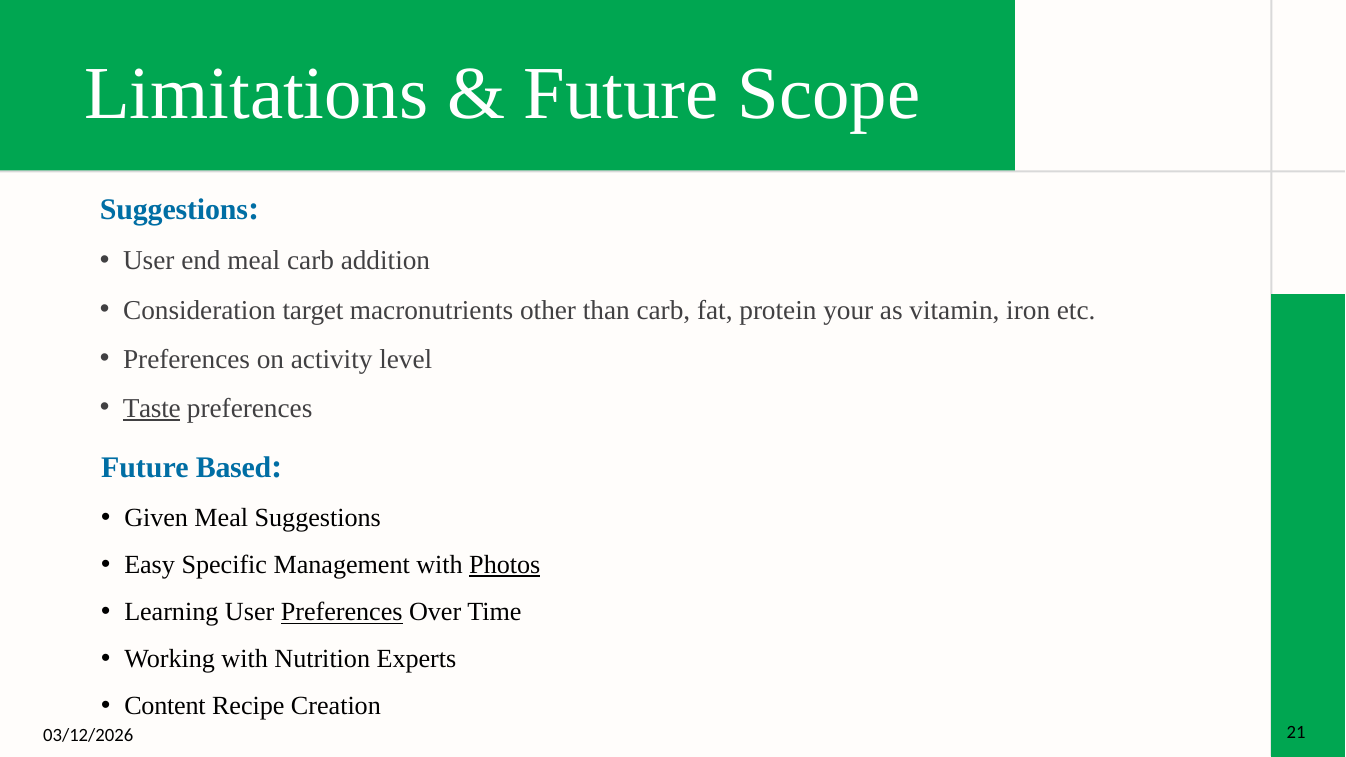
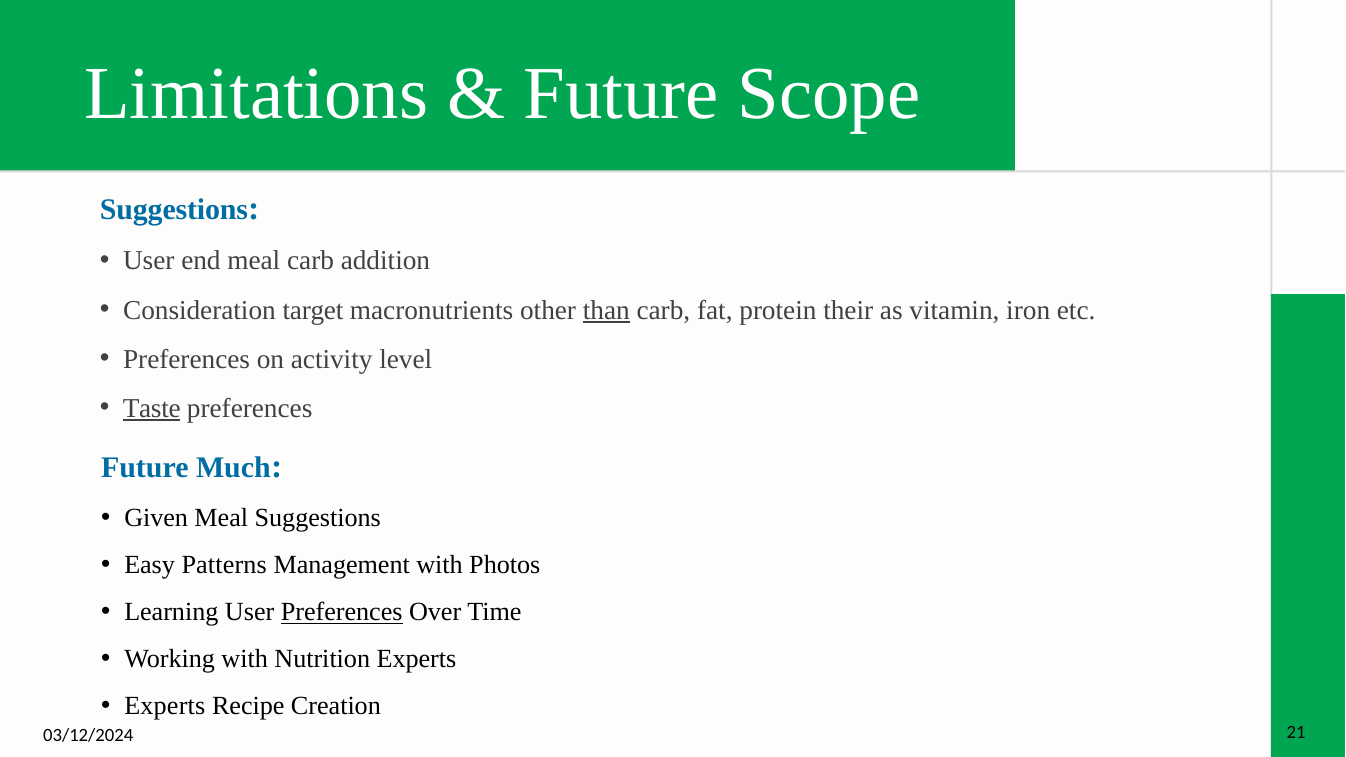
than underline: none -> present
your: your -> their
Based: Based -> Much
Specific: Specific -> Patterns
Photos underline: present -> none
Content at (165, 706): Content -> Experts
03/12/2026: 03/12/2026 -> 03/12/2024
